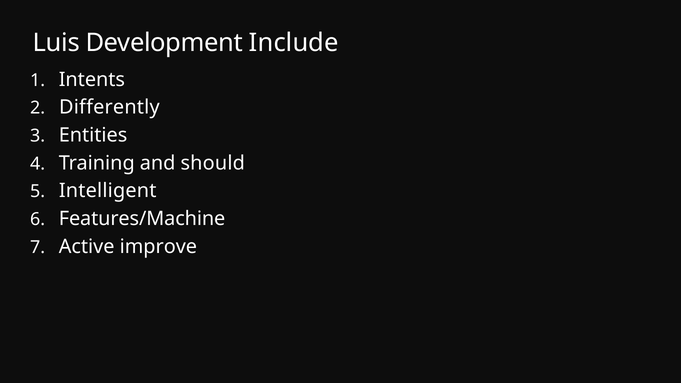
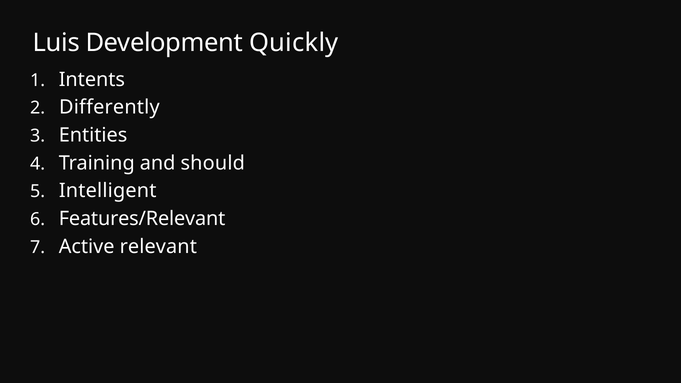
Include: Include -> Quickly
Features/Machine: Features/Machine -> Features/Relevant
improve: improve -> relevant
